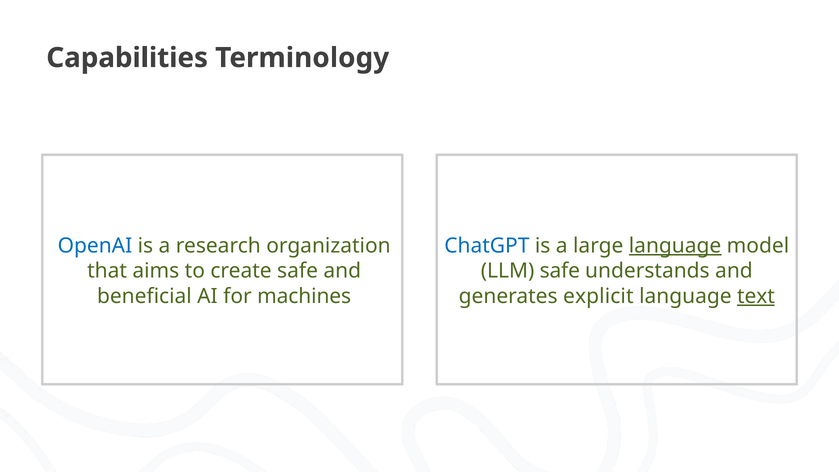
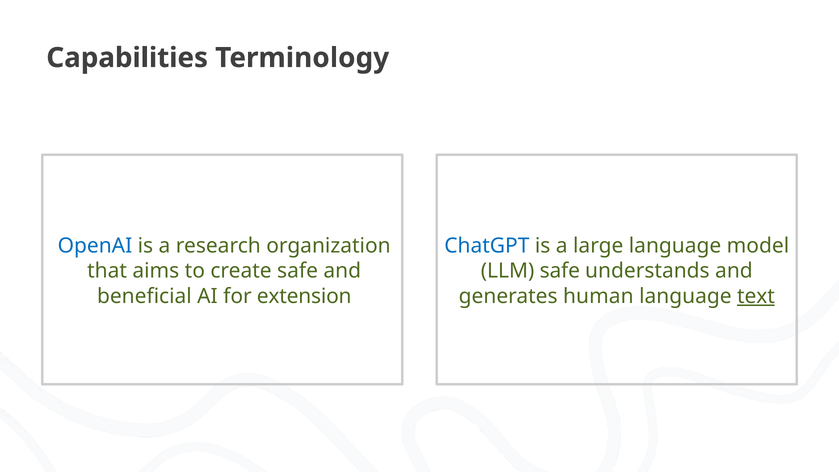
language at (675, 246) underline: present -> none
machines: machines -> extension
explicit: explicit -> human
